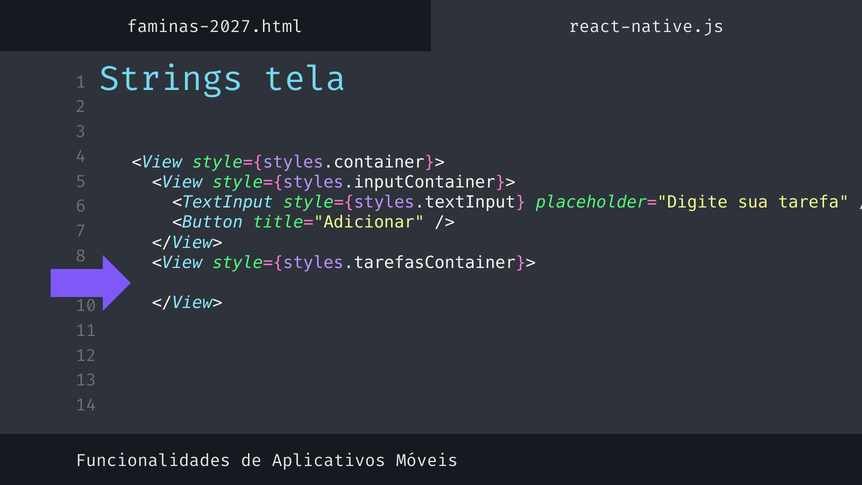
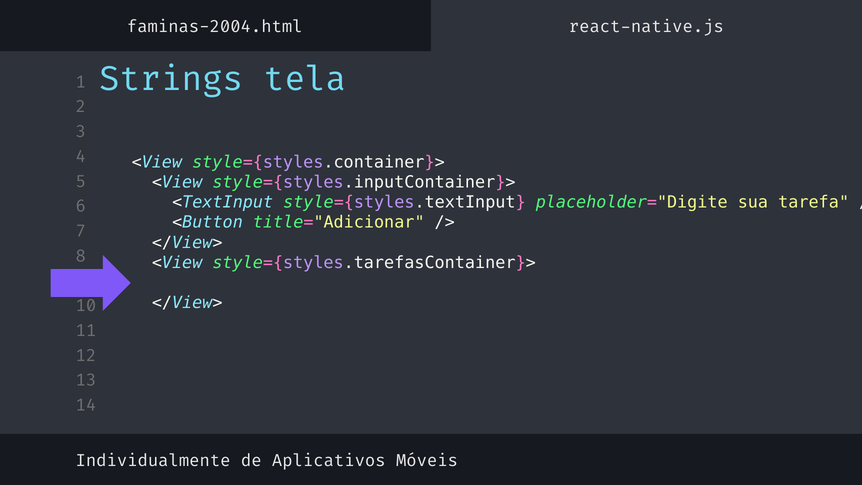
faminas-2027.html: faminas-2027.html -> faminas-2004.html
Funcionalidades: Funcionalidades -> Individualmente
